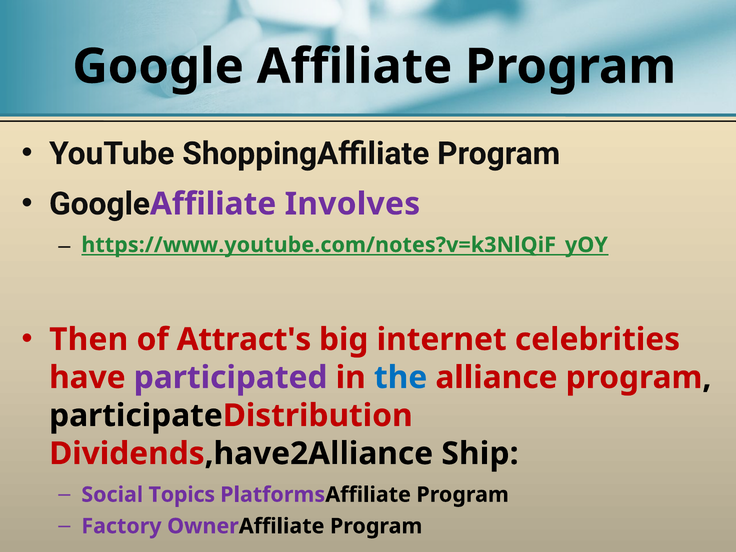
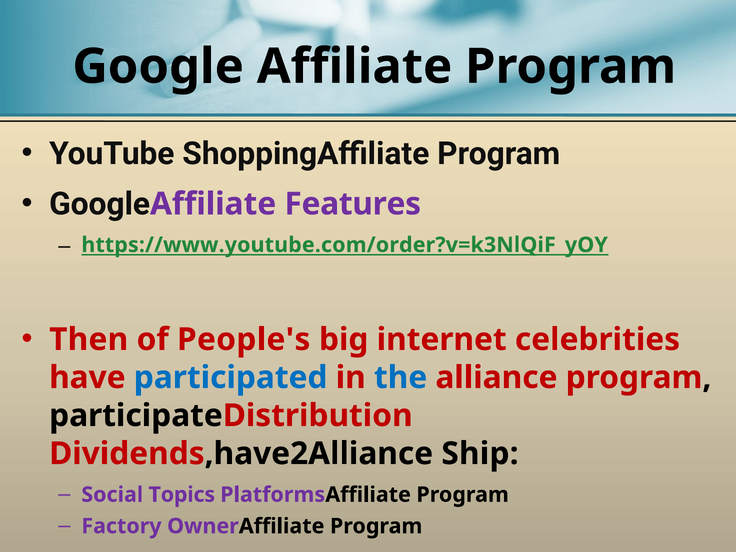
Involves: Involves -> Features
https://www.youtube.com/notes?v=k3NlQiF_yOY: https://www.youtube.com/notes?v=k3NlQiF_yOY -> https://www.youtube.com/order?v=k3NlQiF_yOY
Attract's: Attract's -> People's
participated colour: purple -> blue
